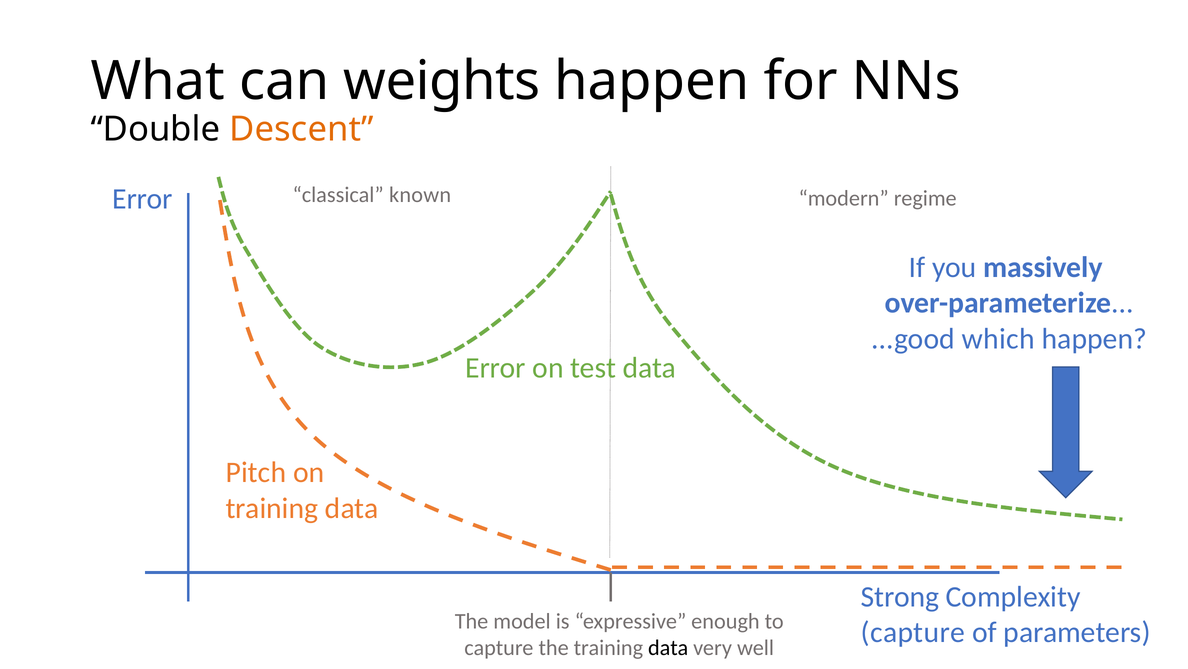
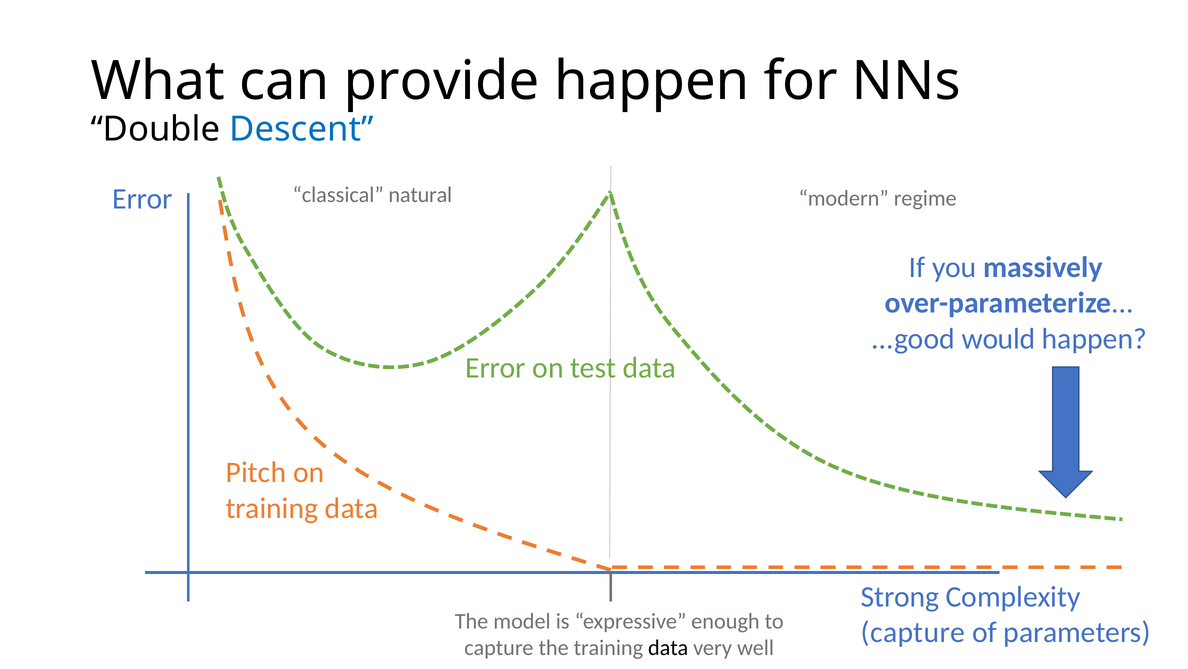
weights: weights -> provide
Descent colour: orange -> blue
known: known -> natural
which: which -> would
